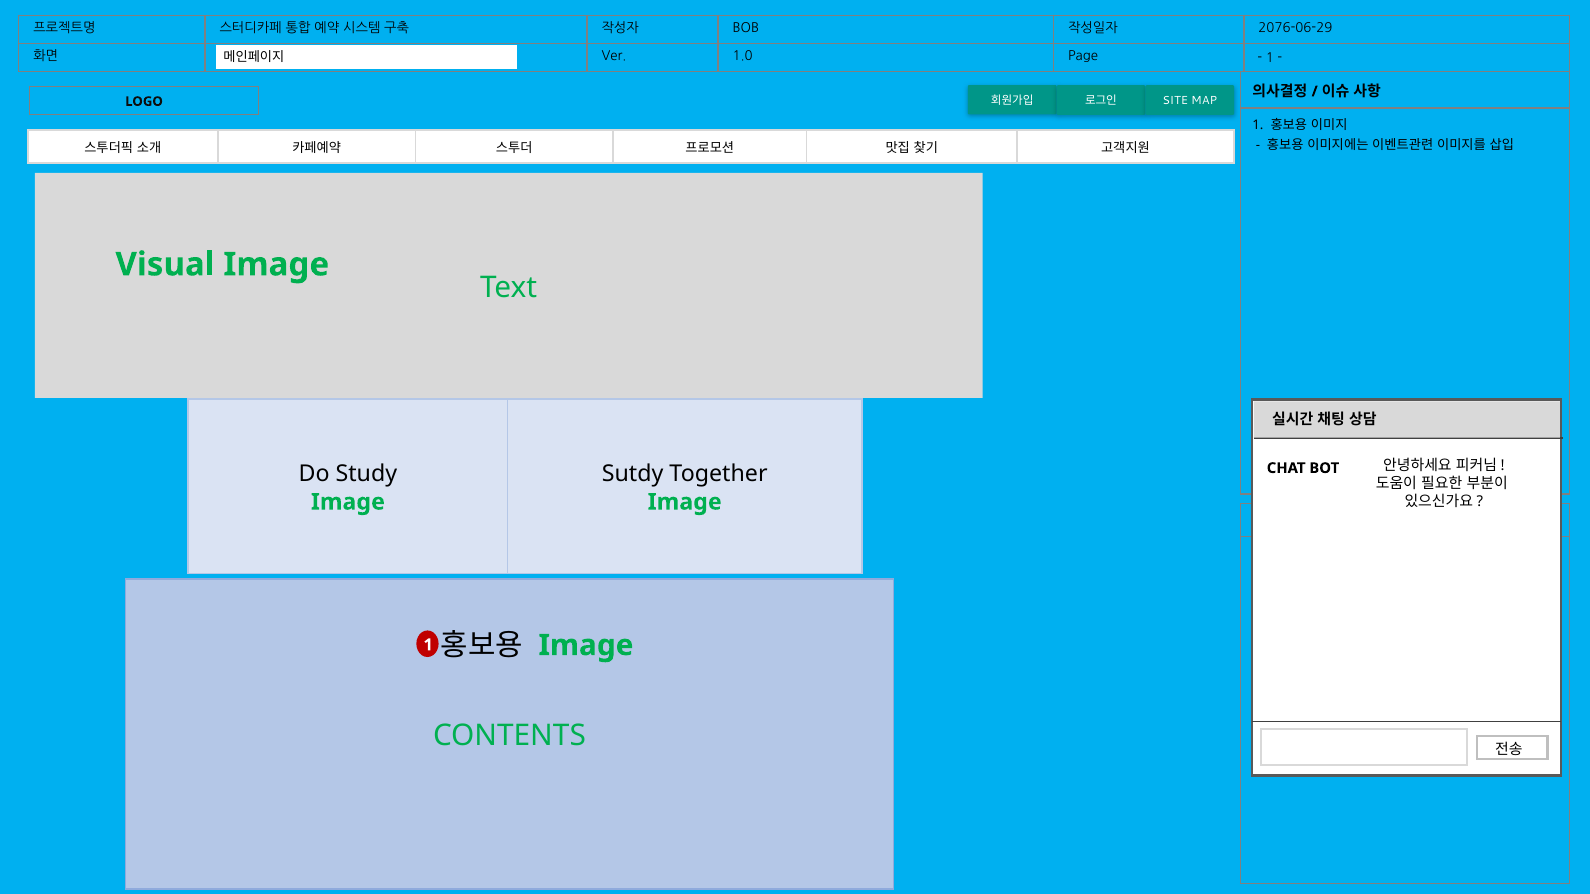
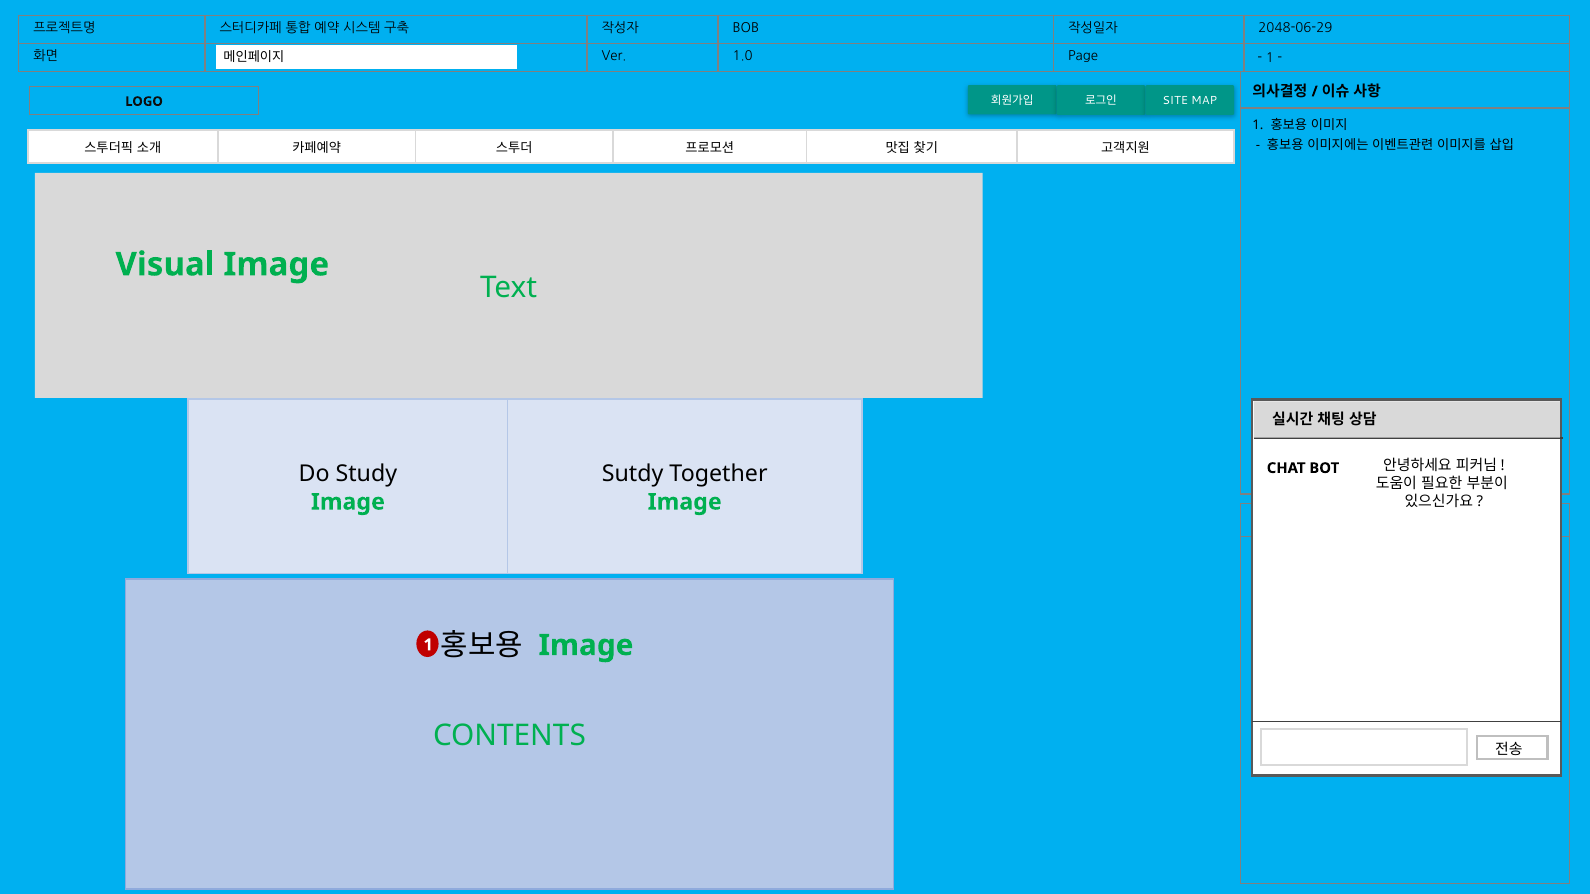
2076-06-29: 2076-06-29 -> 2048-06-29
